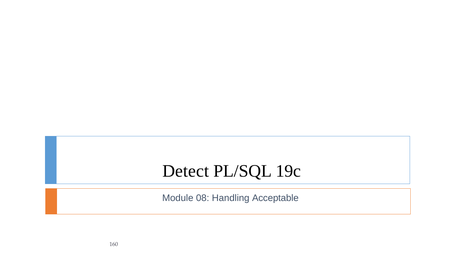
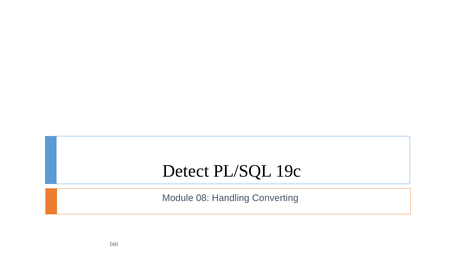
Acceptable: Acceptable -> Converting
